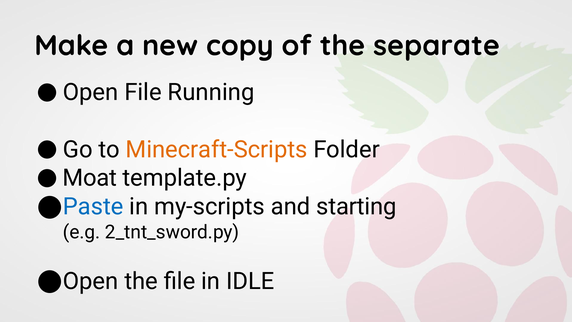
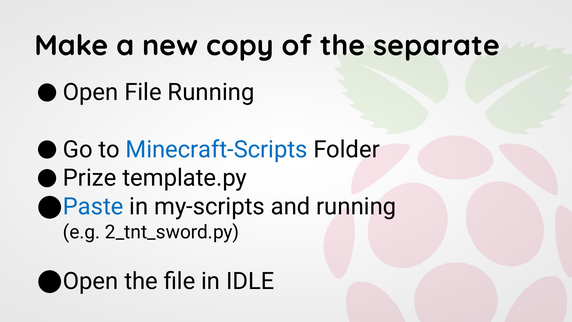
Minecraft-Scripts colour: orange -> blue
Moat: Moat -> Prize
and starting: starting -> running
